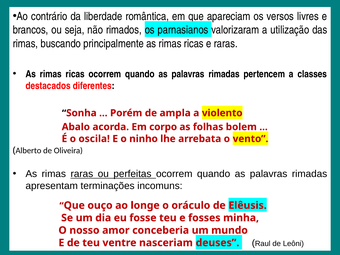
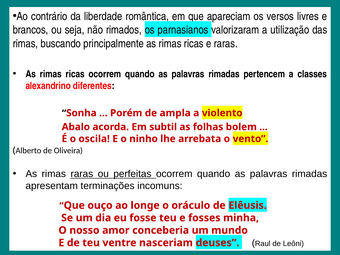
destacados: destacados -> alexandrino
corpo: corpo -> subtil
